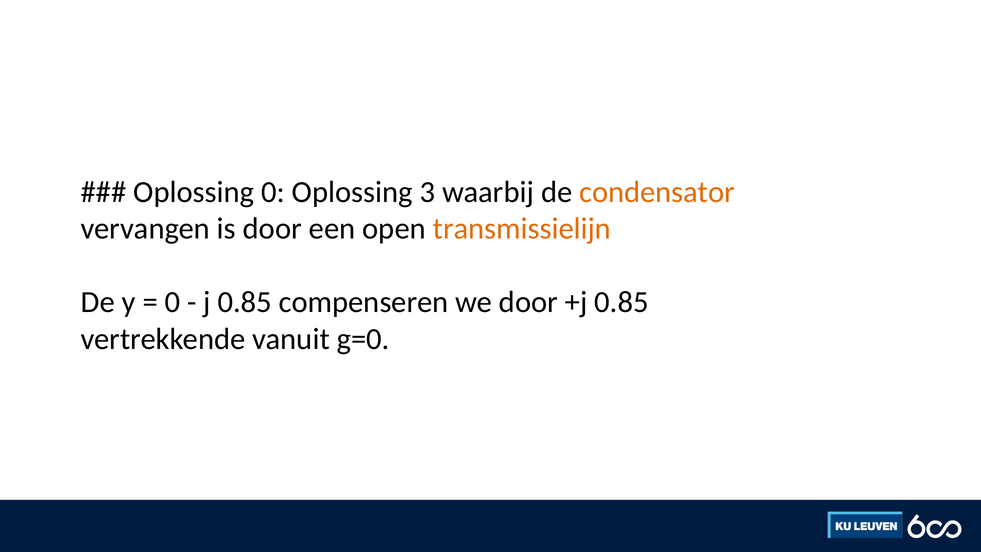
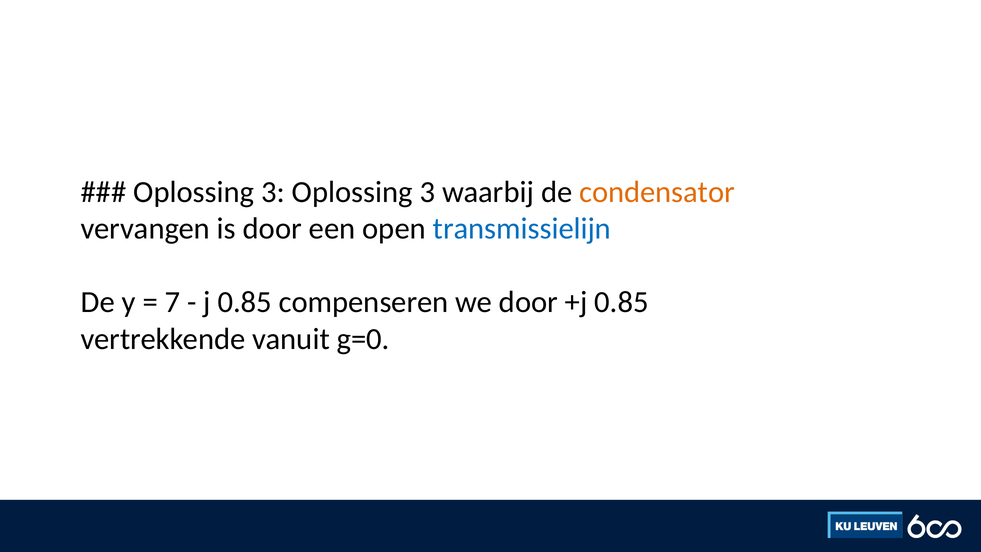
0 at (273, 192): 0 -> 3
transmissielijn colour: orange -> blue
0 at (172, 302): 0 -> 7
